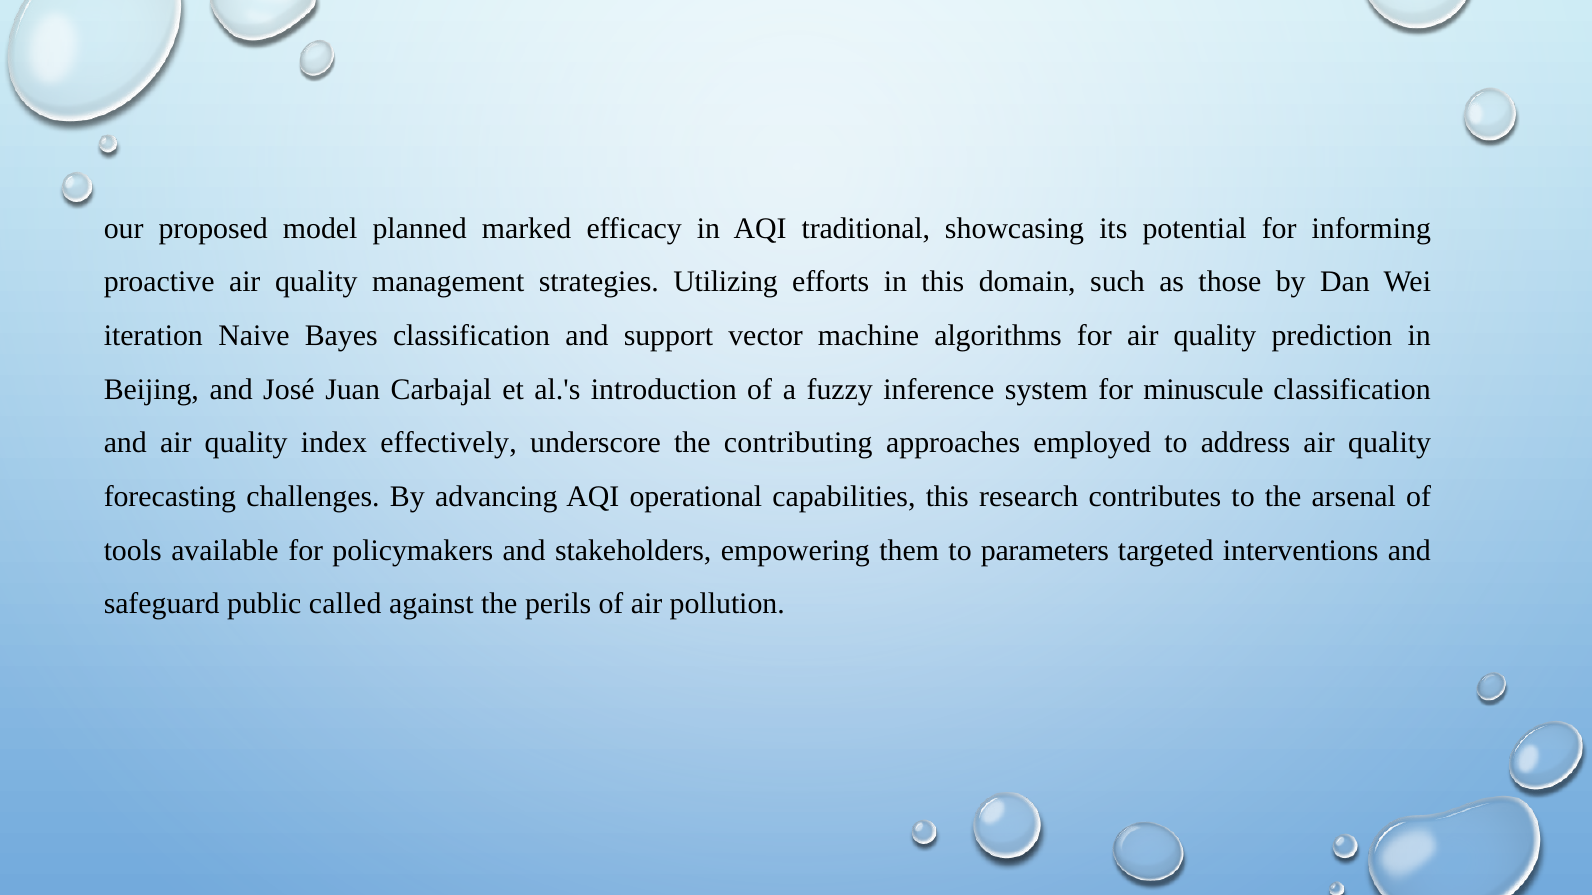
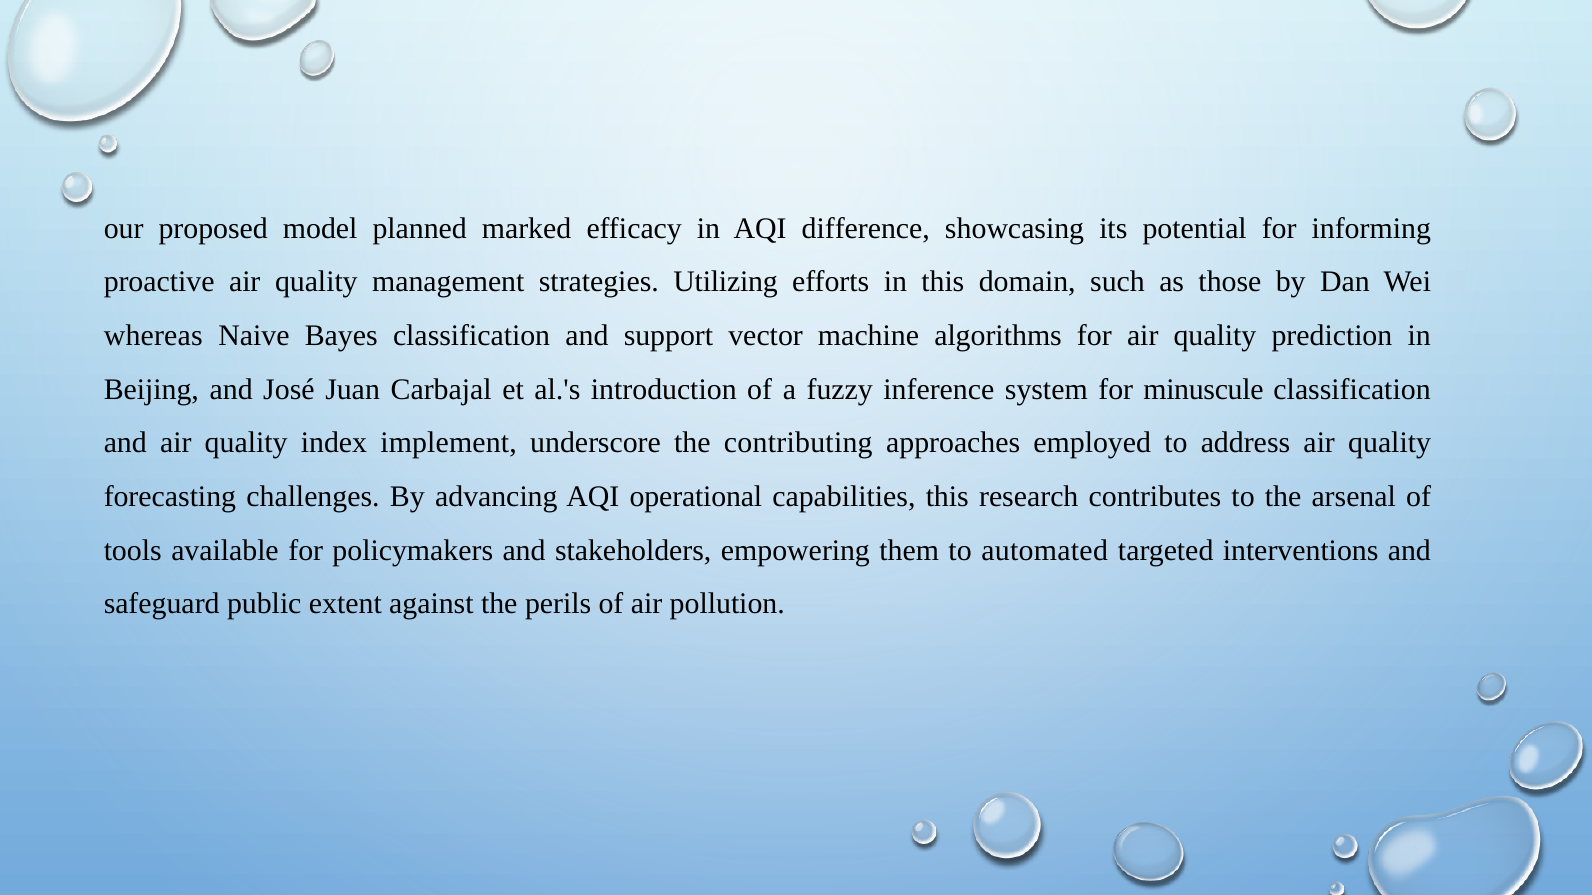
traditional: traditional -> difference
iteration: iteration -> whereas
effectively: effectively -> implement
parameters: parameters -> automated
called: called -> extent
